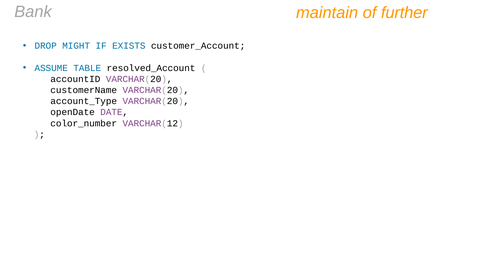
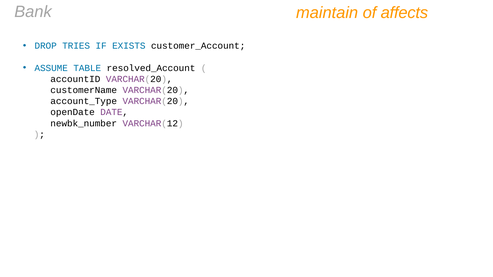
further: further -> affects
MIGHT: MIGHT -> TRIES
color_number: color_number -> newbk_number
